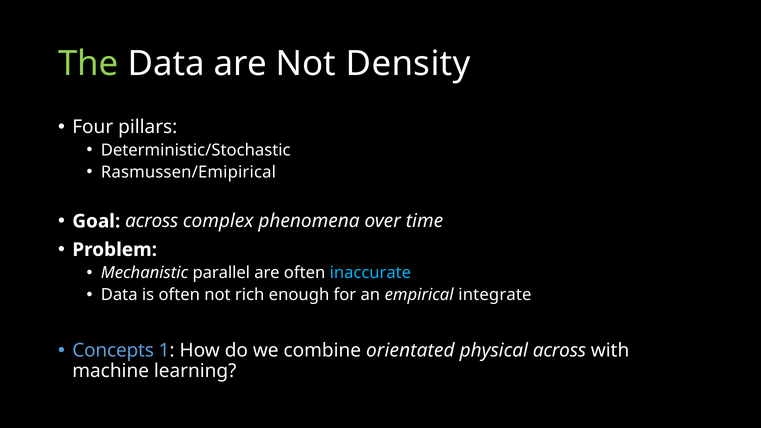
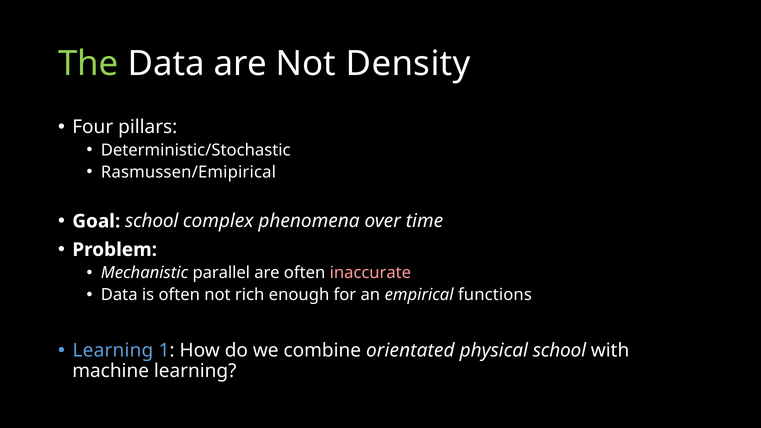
Goal across: across -> school
inaccurate colour: light blue -> pink
integrate: integrate -> functions
Concepts at (113, 351): Concepts -> Learning
physical across: across -> school
